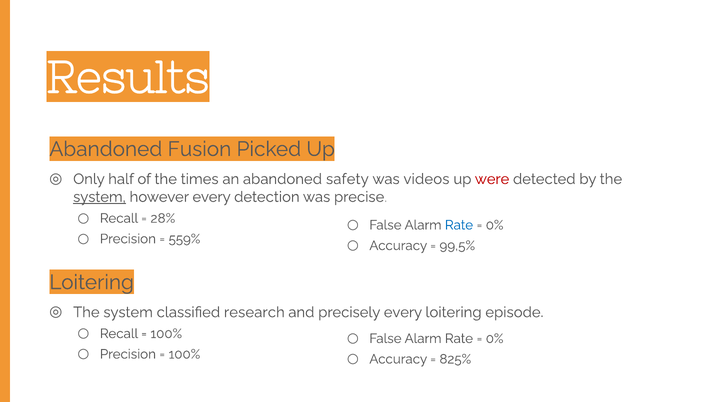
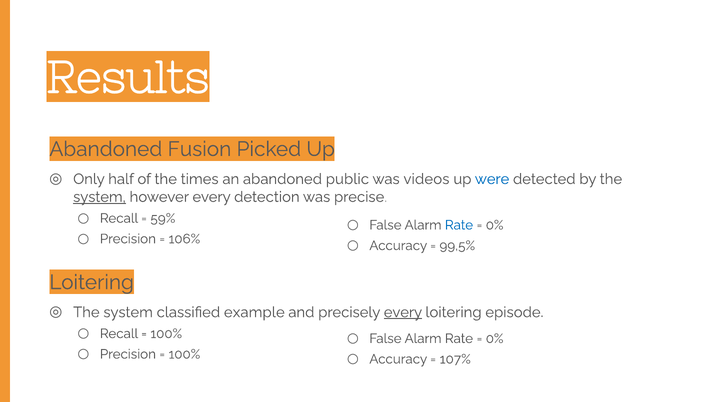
safety: safety -> public
were colour: red -> blue
28%: 28% -> 59%
559%: 559% -> 106%
research: research -> example
every at (403, 312) underline: none -> present
825%: 825% -> 107%
